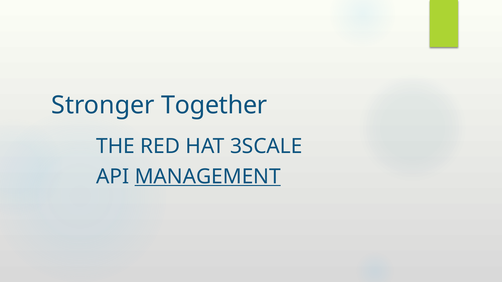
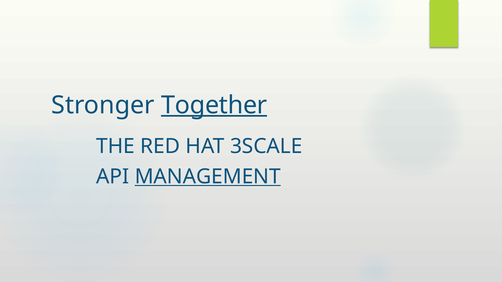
Together underline: none -> present
